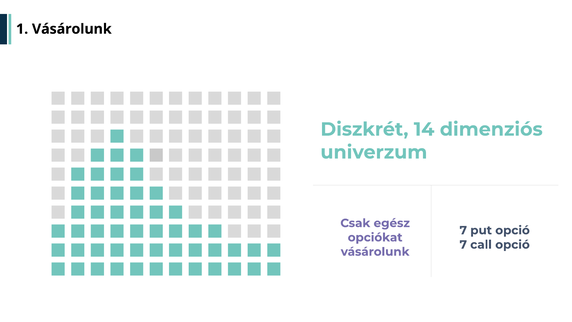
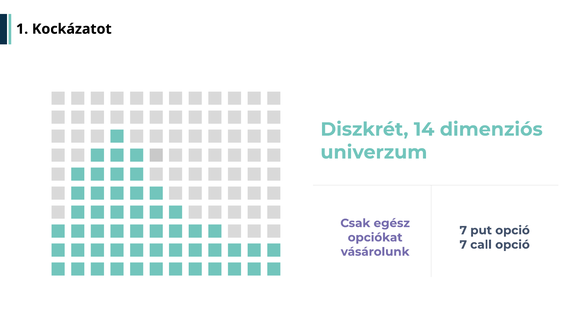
1 Vásárolunk: Vásárolunk -> Kockázatot
